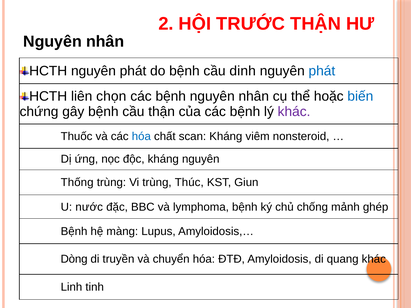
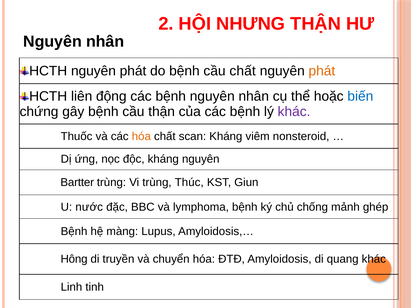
TRƯỚC: TRƯỚC -> NHƯNG
cầu dinh: dinh -> chất
phát at (322, 71) colour: blue -> orange
chọn: chọn -> động
hóa at (141, 136) colour: blue -> orange
Thống: Thống -> Bartter
Dòng: Dòng -> Hông
